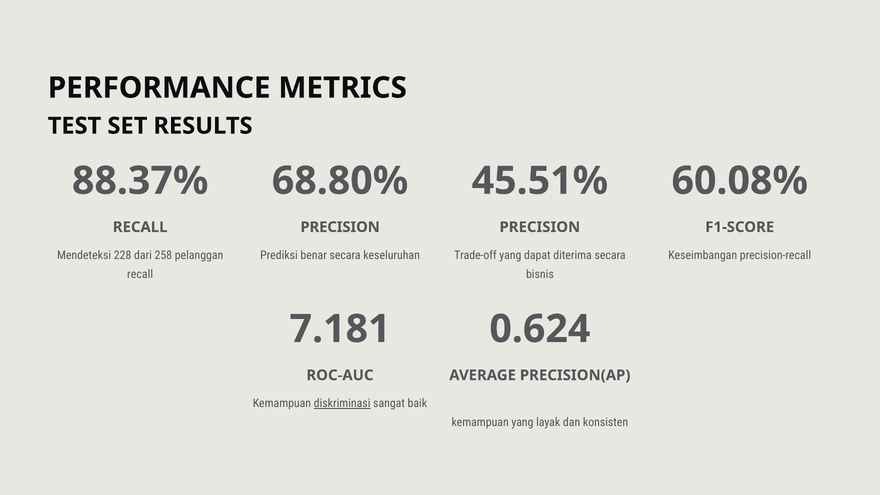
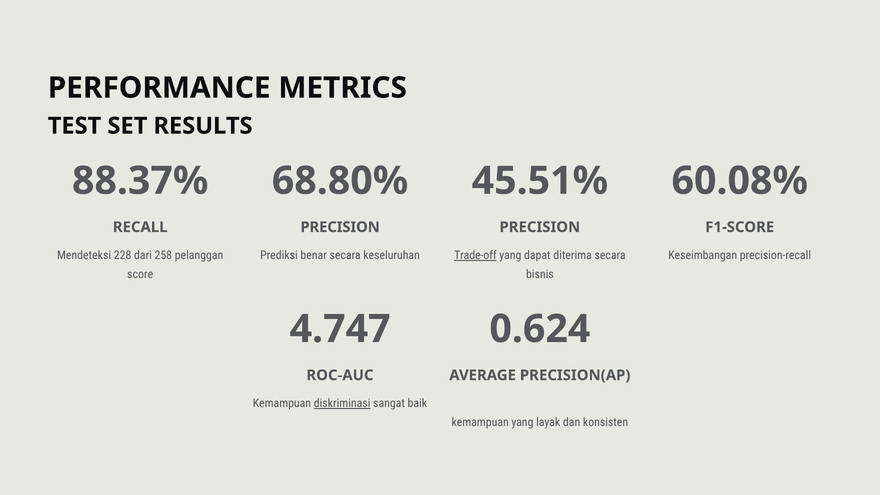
Trade-off underline: none -> present
recall at (140, 274): recall -> score
7.181: 7.181 -> 4.747
